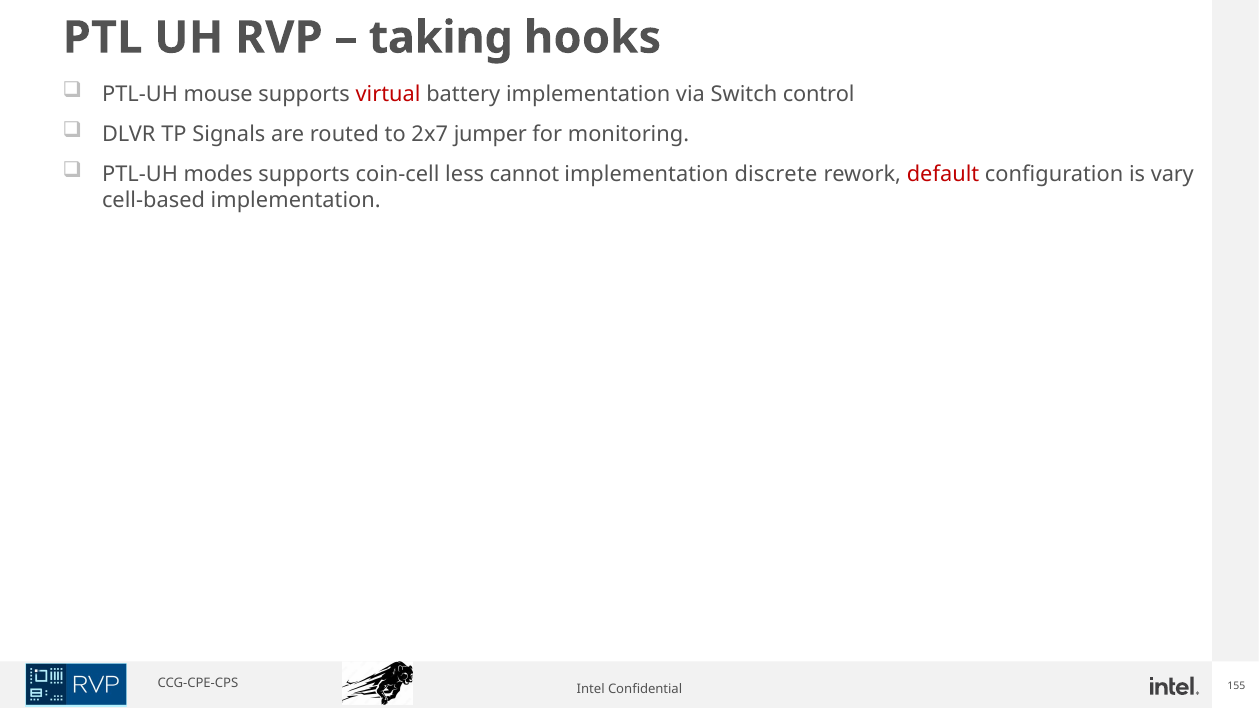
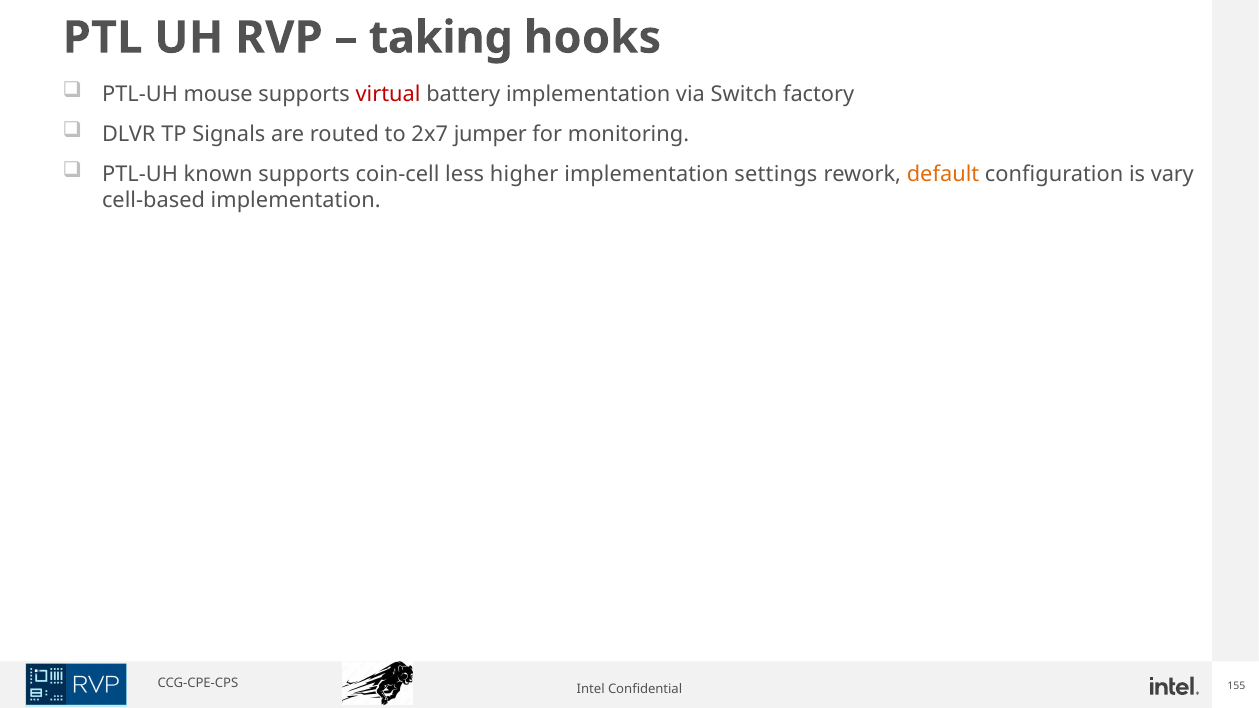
control: control -> factory
modes: modes -> known
cannot: cannot -> higher
discrete: discrete -> settings
default colour: red -> orange
